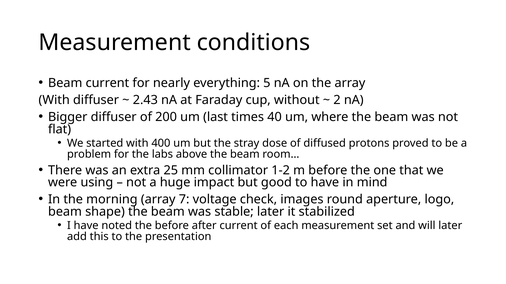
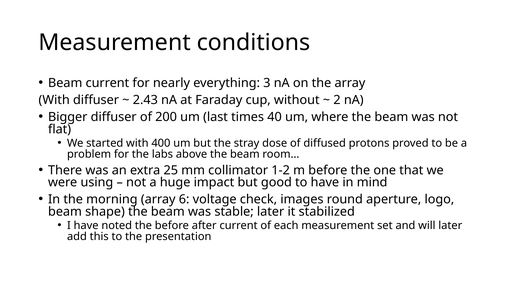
5: 5 -> 3
7: 7 -> 6
